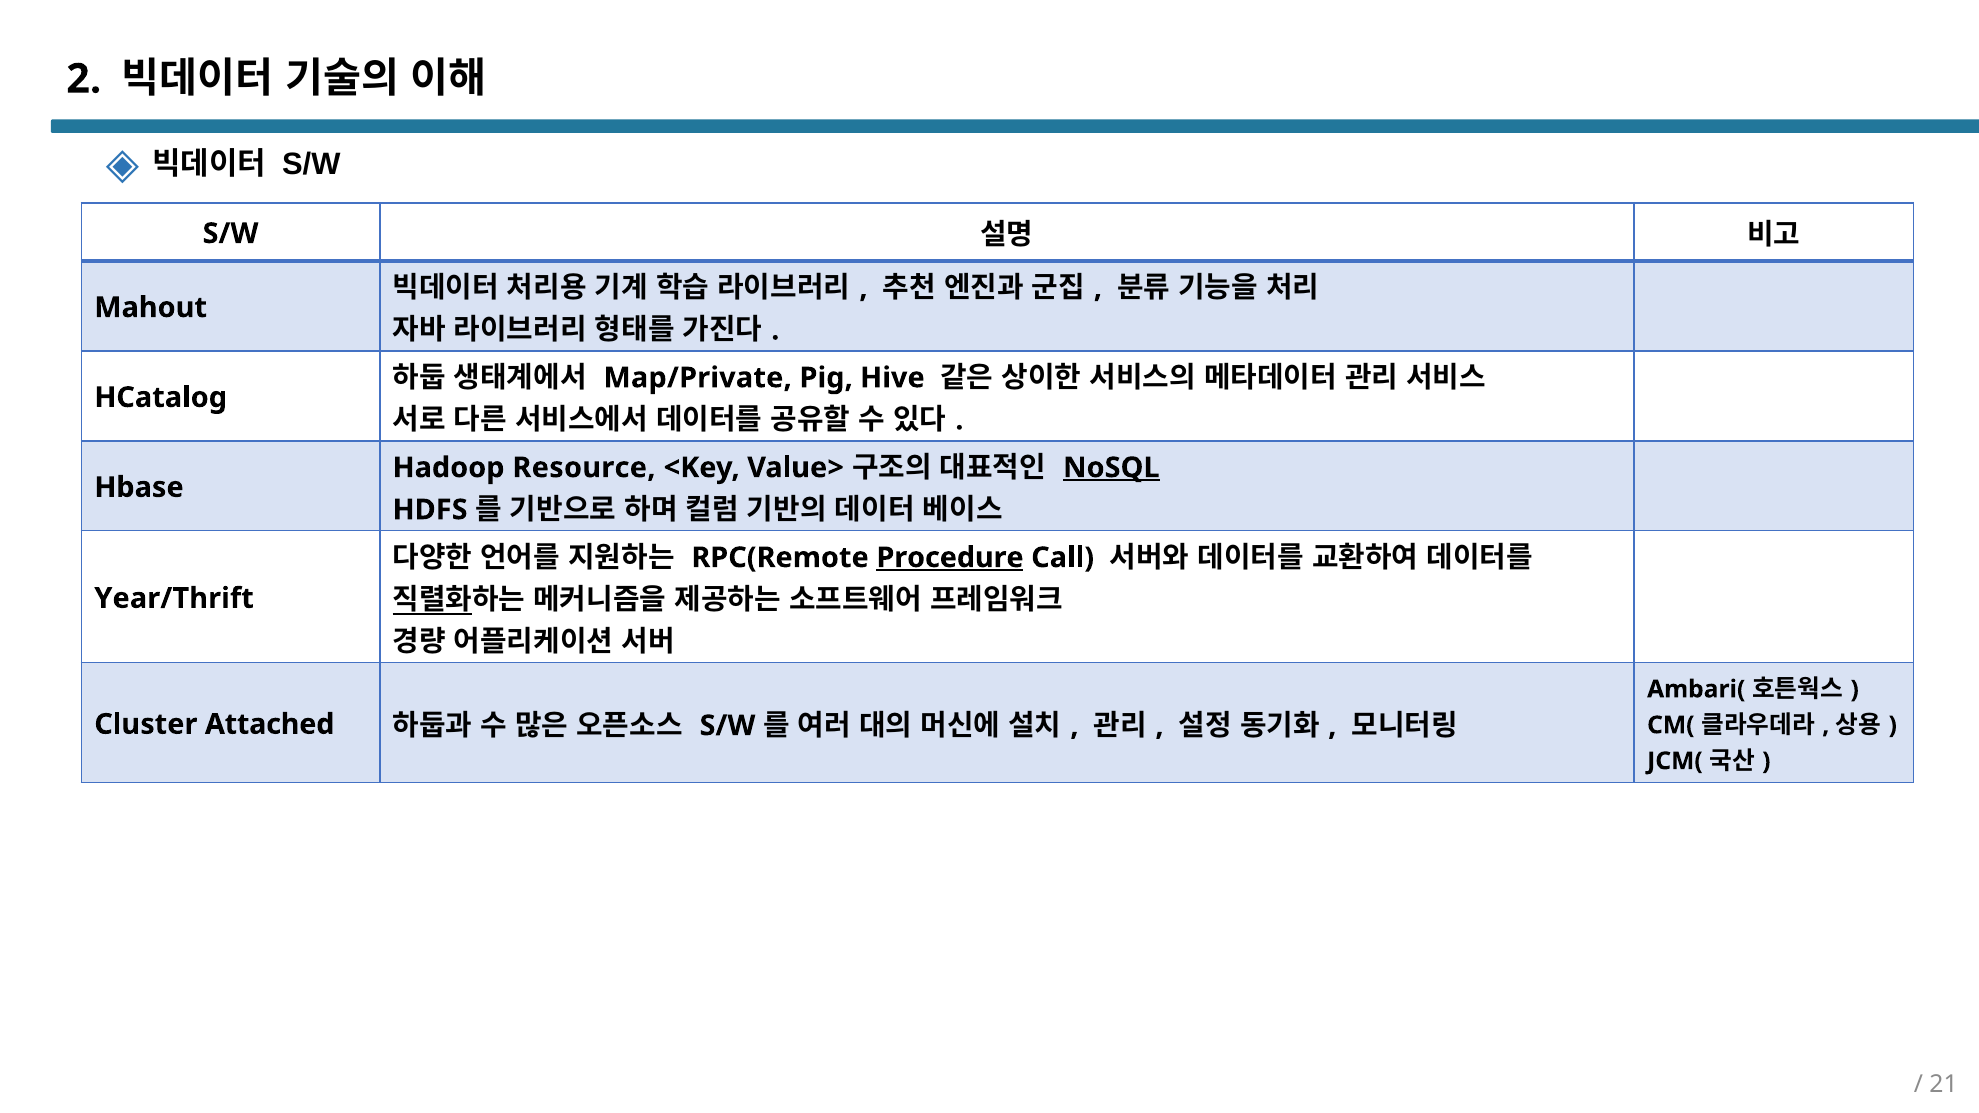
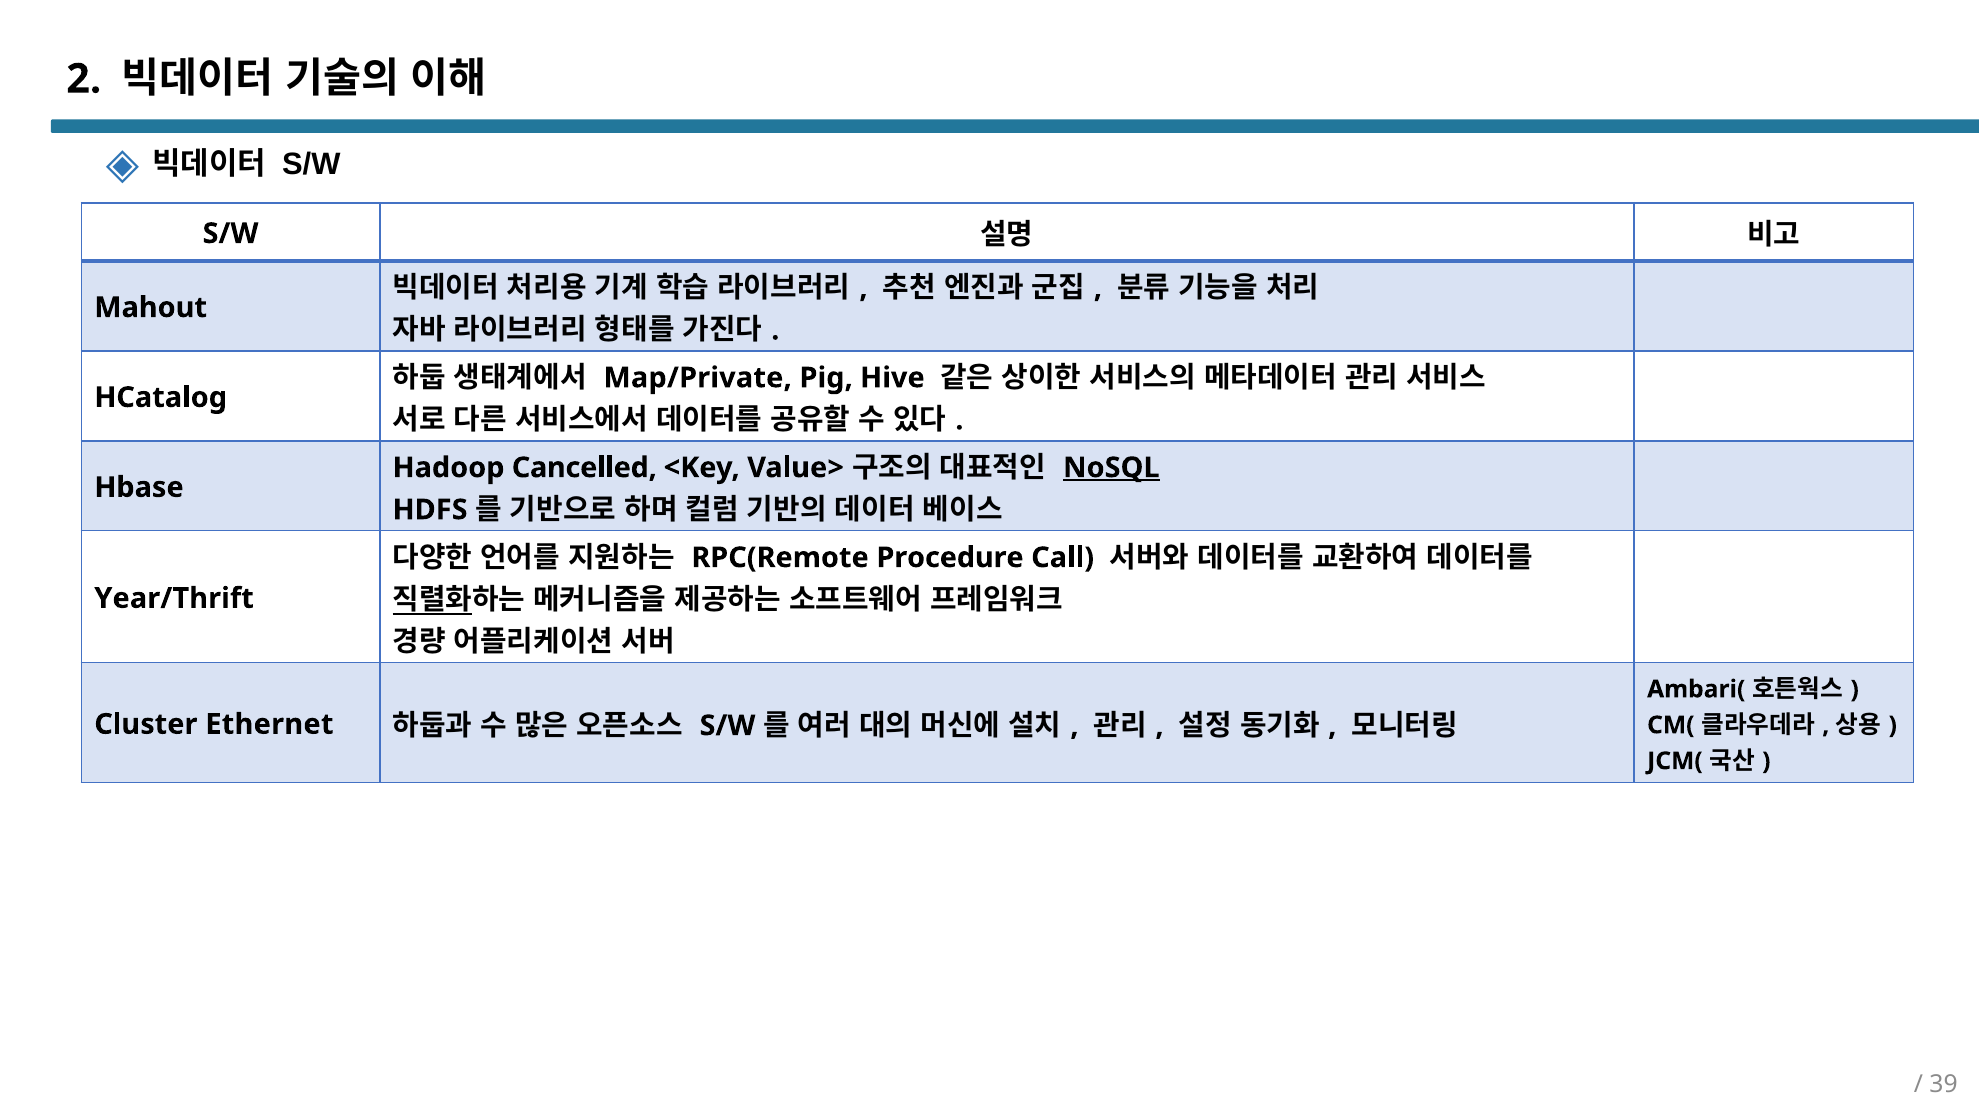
Resource: Resource -> Cancelled
Procedure underline: present -> none
Attached: Attached -> Ethernet
21: 21 -> 39
